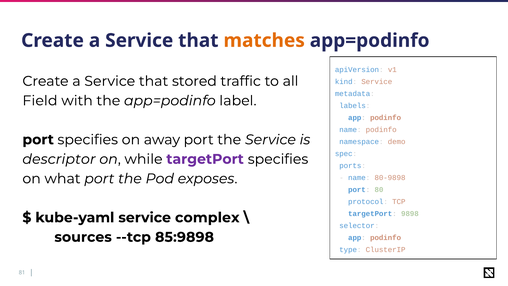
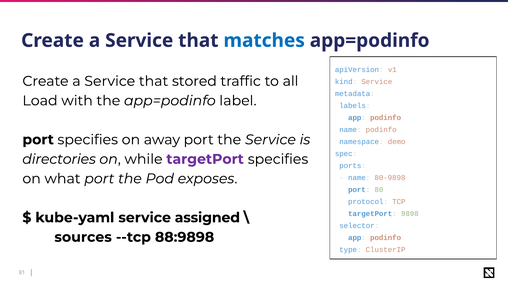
matches colour: orange -> blue
Field: Field -> Load
descriptor: descriptor -> directories
complex: complex -> assigned
85:9898: 85:9898 -> 88:9898
